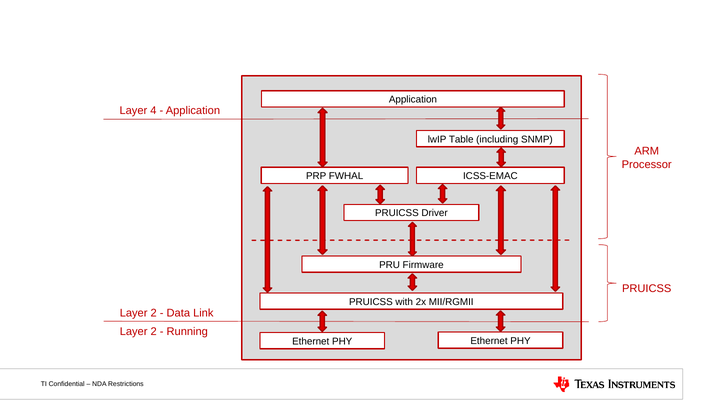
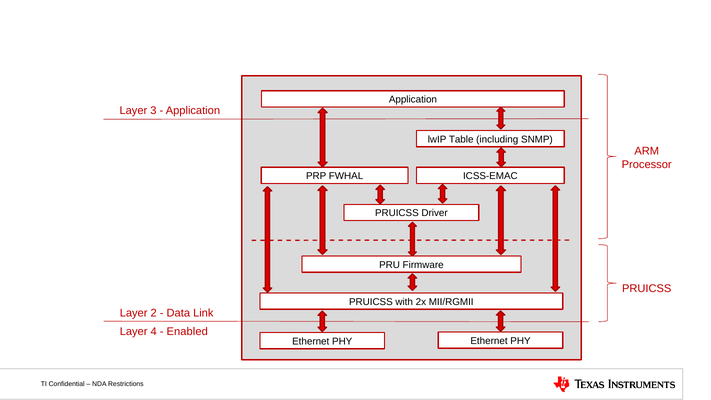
4: 4 -> 3
2 at (154, 331): 2 -> 4
Running: Running -> Enabled
